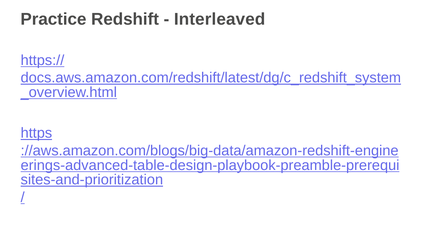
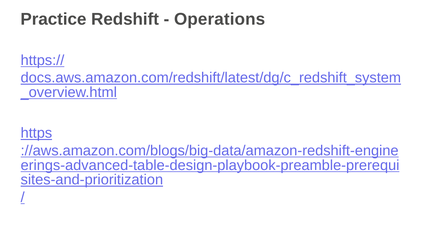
Interleaved: Interleaved -> Operations
